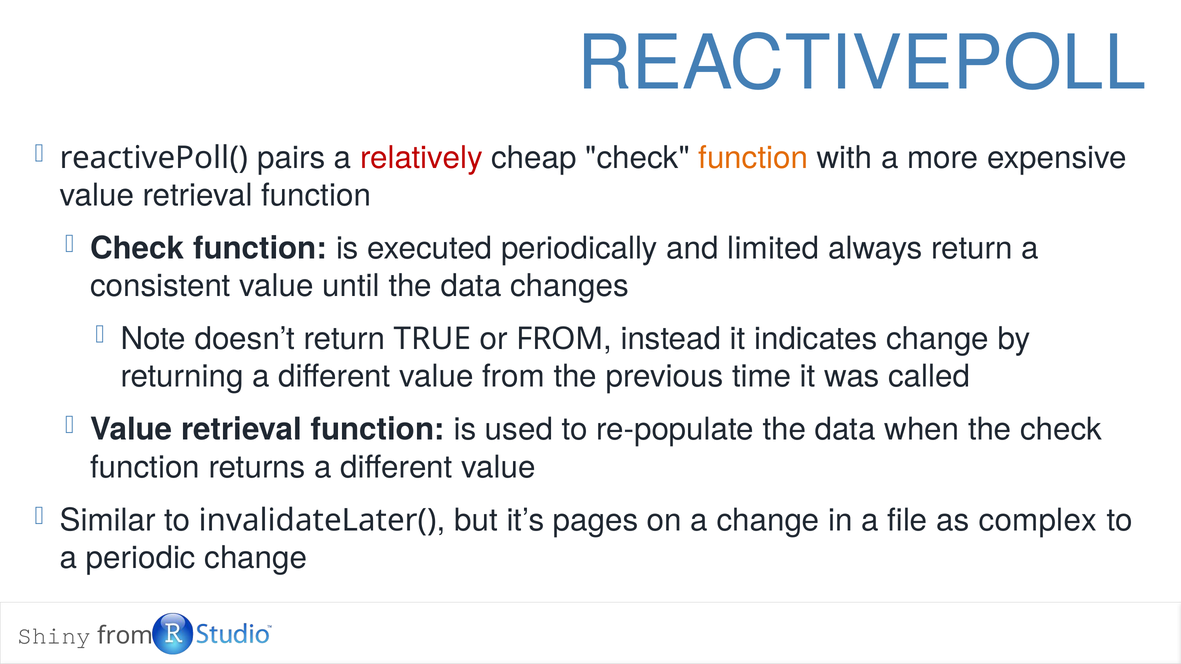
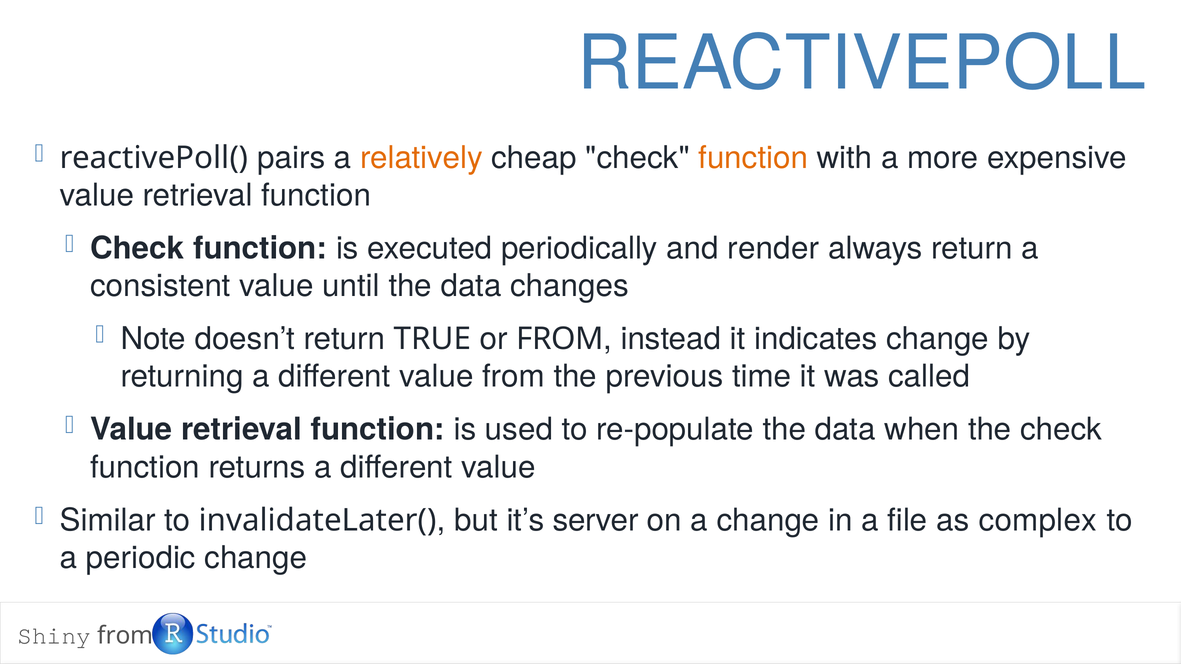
relatively colour: red -> orange
limited: limited -> render
pages: pages -> server
